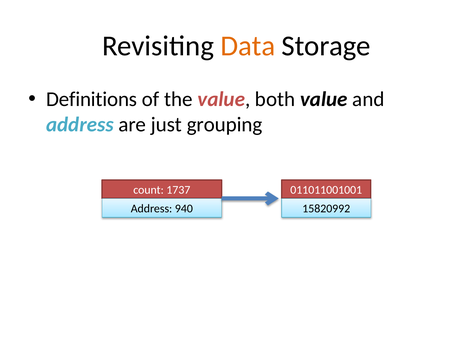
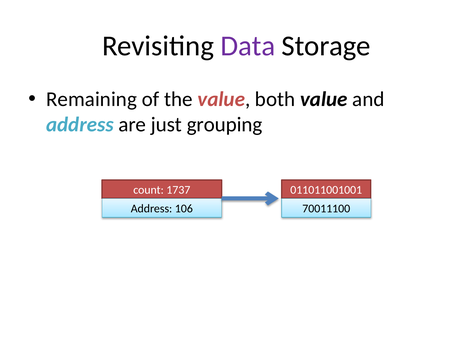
Data colour: orange -> purple
Definitions: Definitions -> Remaining
940: 940 -> 106
15820992: 15820992 -> 70011100
